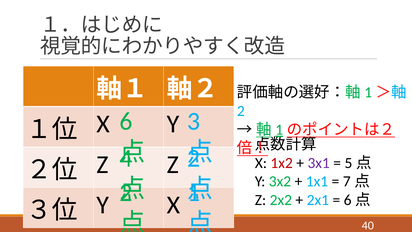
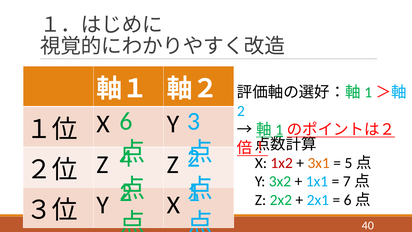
3x1 colour: purple -> orange
